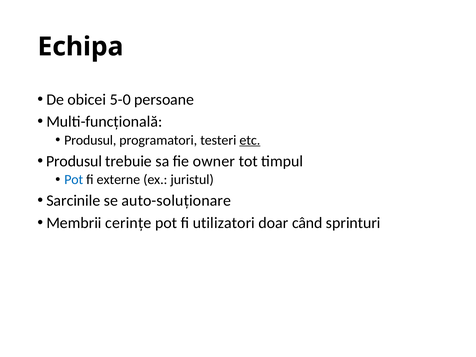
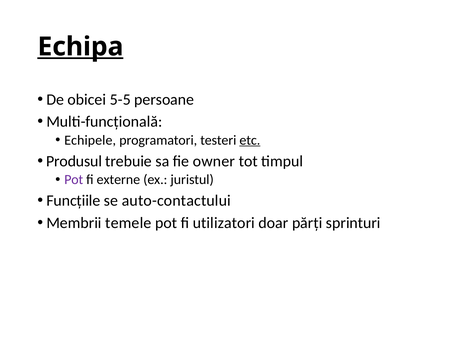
Echipa underline: none -> present
5-0: 5-0 -> 5-5
Produsul at (90, 140): Produsul -> Echipele
Pot at (74, 180) colour: blue -> purple
Sarcinile: Sarcinile -> Funcțiile
auto-soluționare: auto-soluționare -> auto-contactului
cerințe: cerințe -> temele
când: când -> părți
